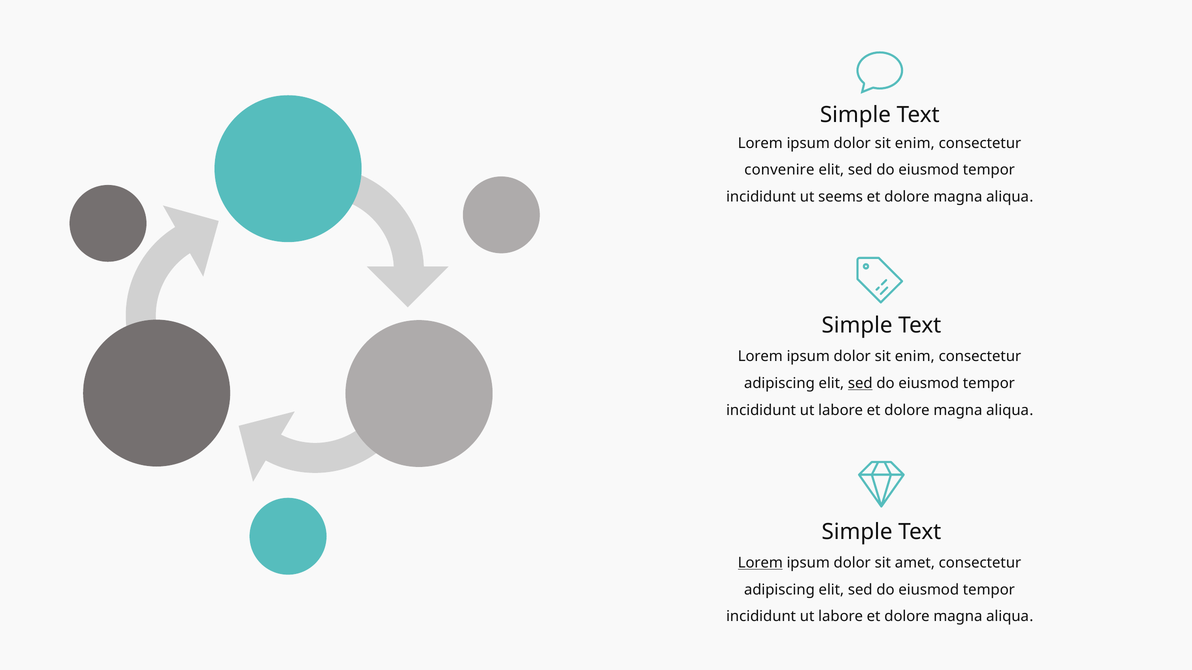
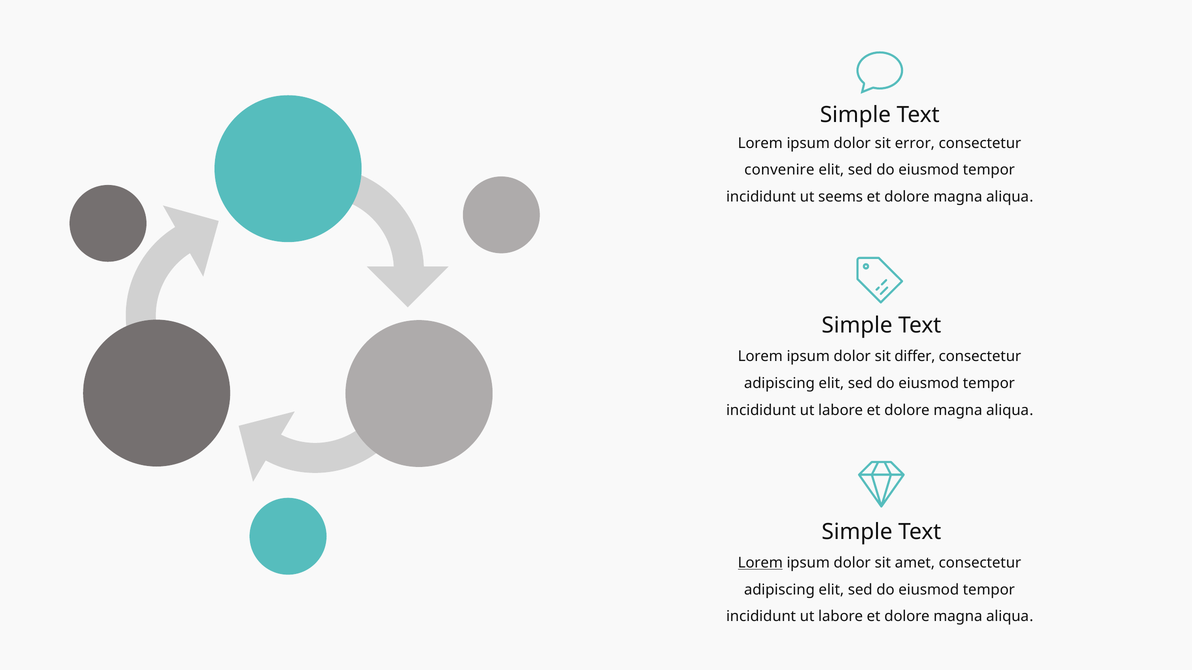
enim at (915, 143): enim -> error
enim at (915, 357): enim -> differ
sed at (860, 384) underline: present -> none
